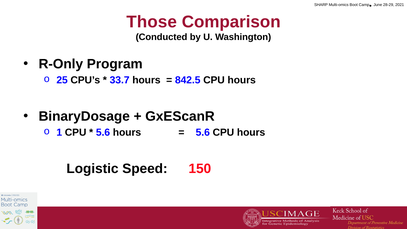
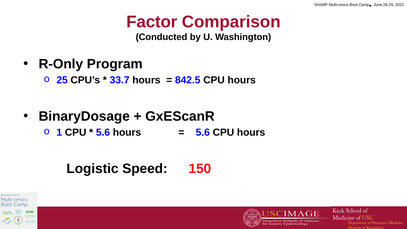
Those: Those -> Factor
